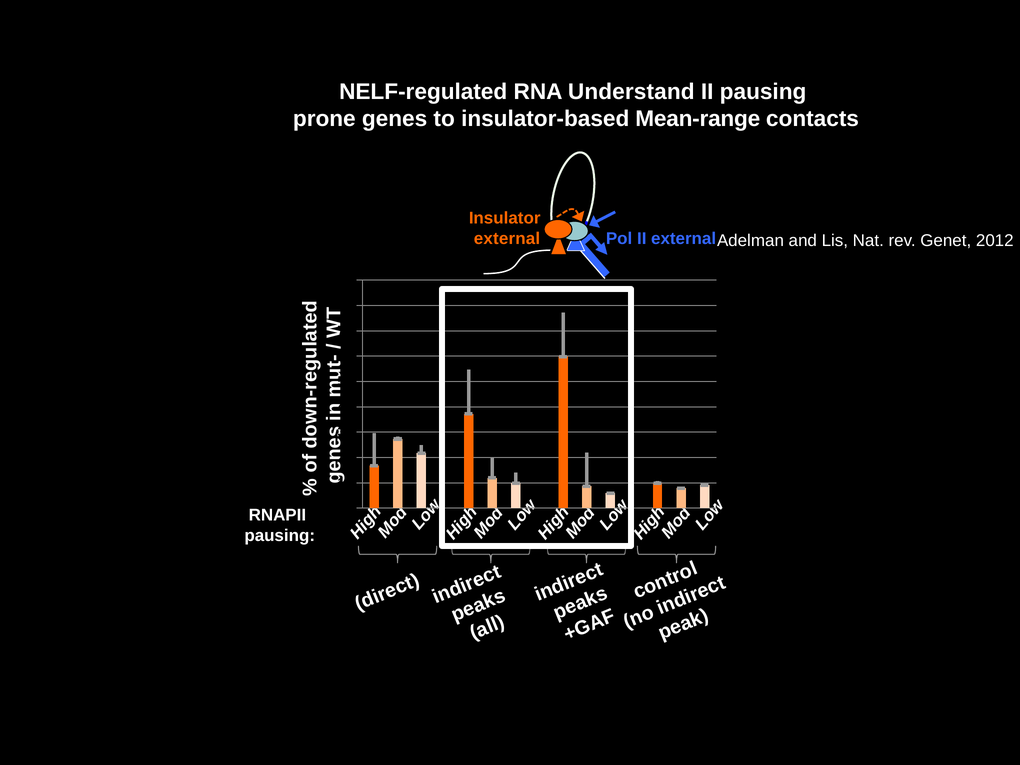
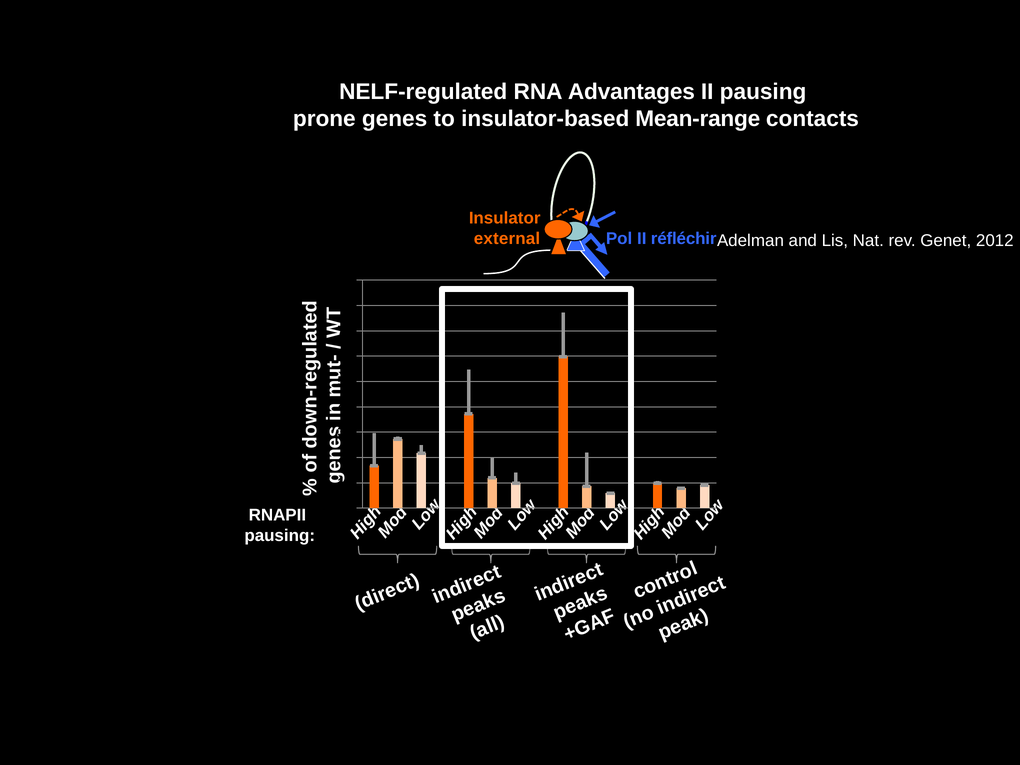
Understand: Understand -> Advantages
II external: external -> réfléchir
